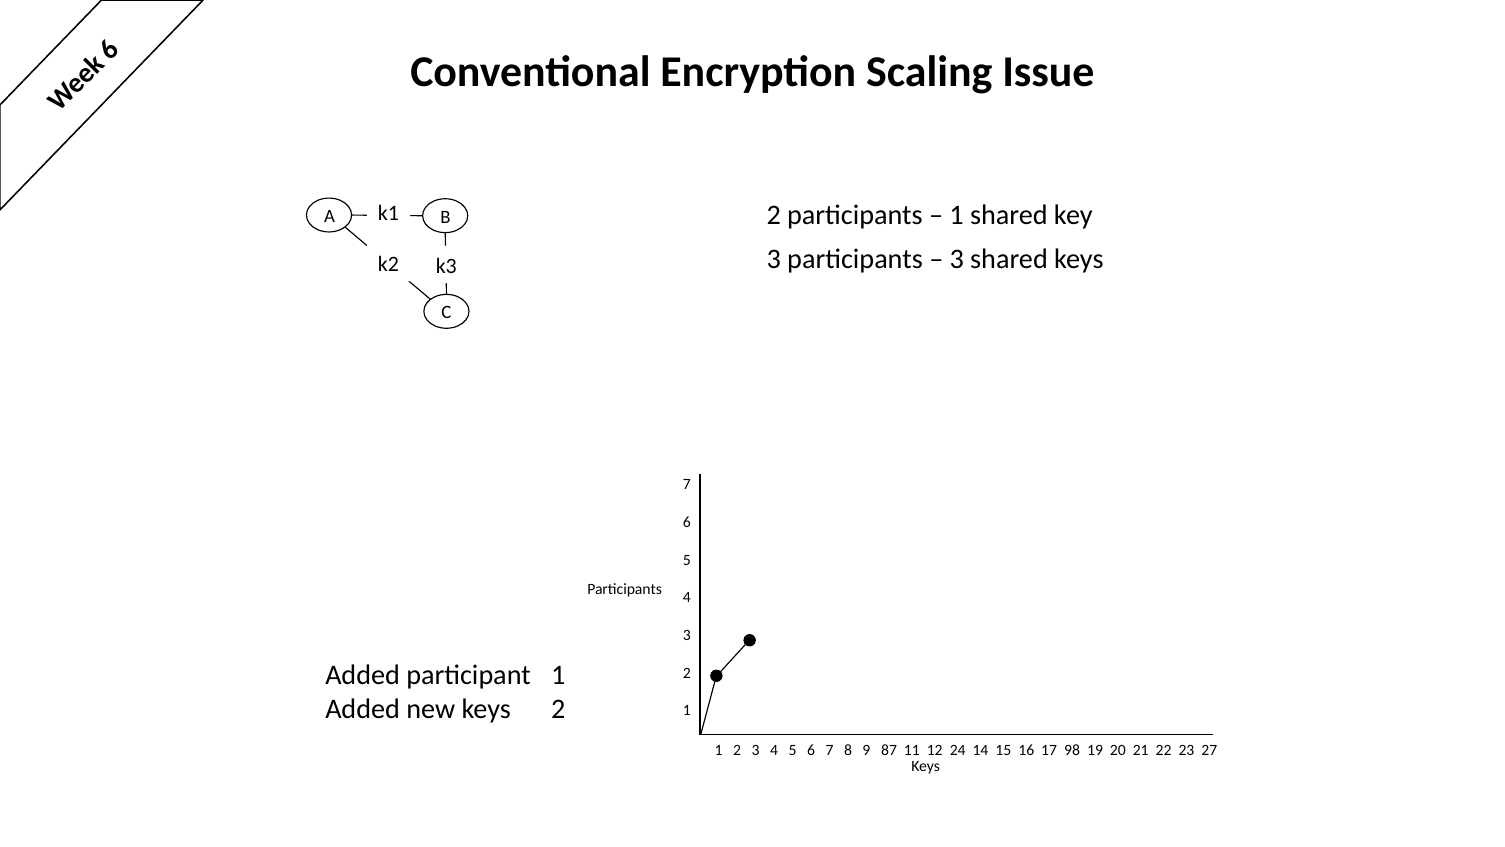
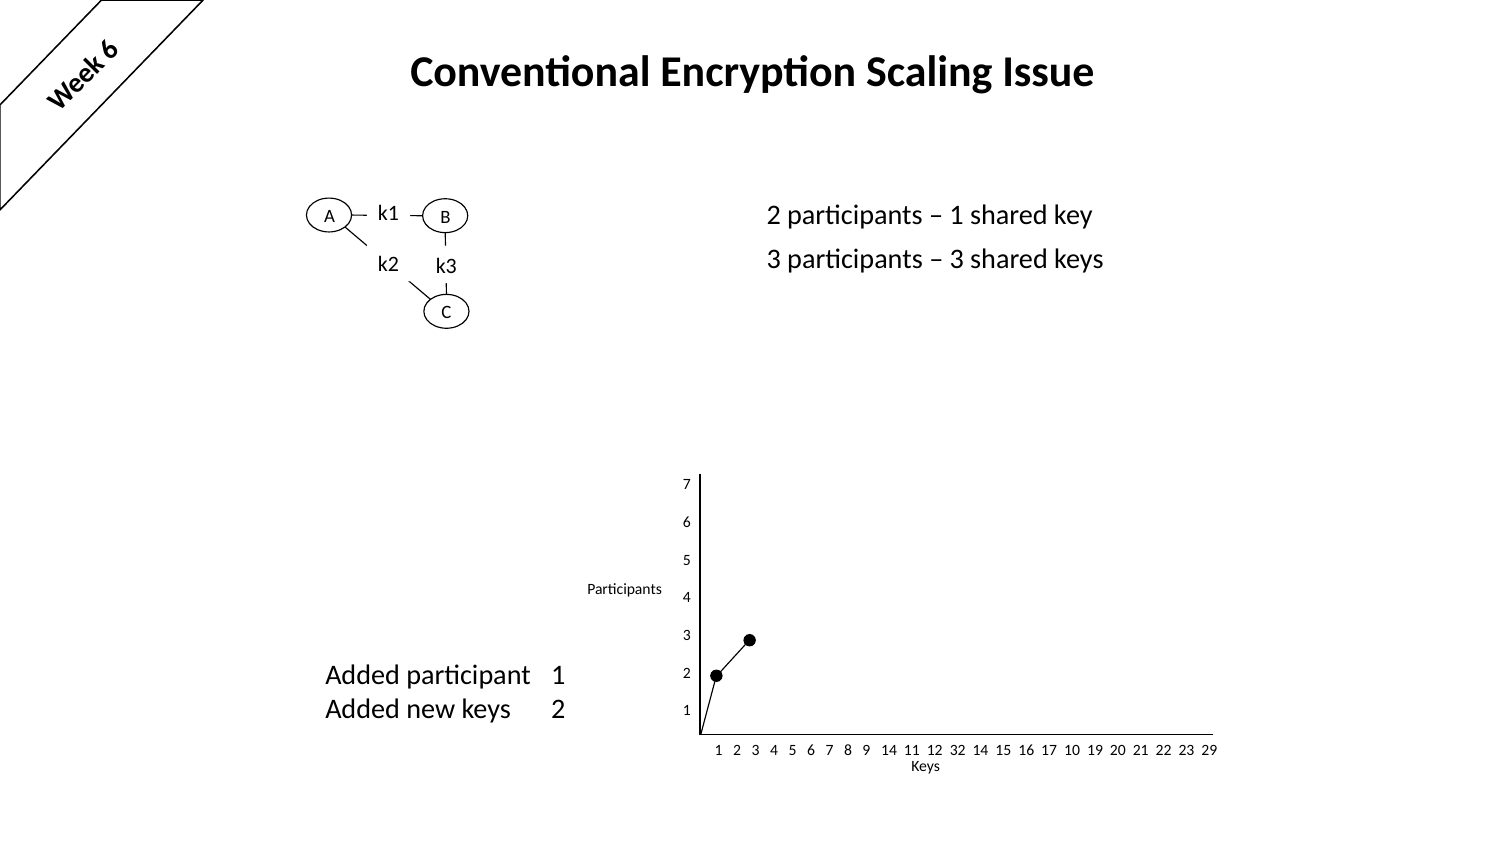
9 87: 87 -> 14
24: 24 -> 32
98: 98 -> 10
27: 27 -> 29
